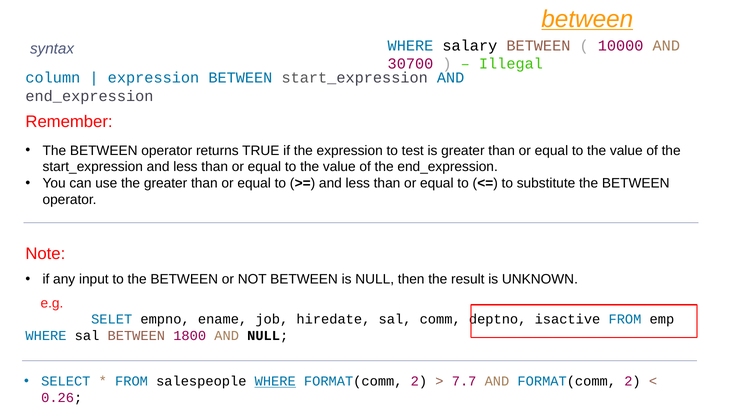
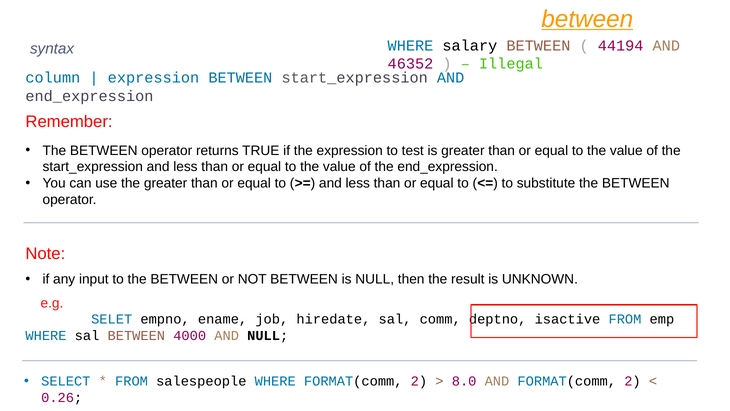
10000: 10000 -> 44194
30700: 30700 -> 46352
1800: 1800 -> 4000
WHERE at (275, 381) underline: present -> none
7.7: 7.7 -> 8.0
